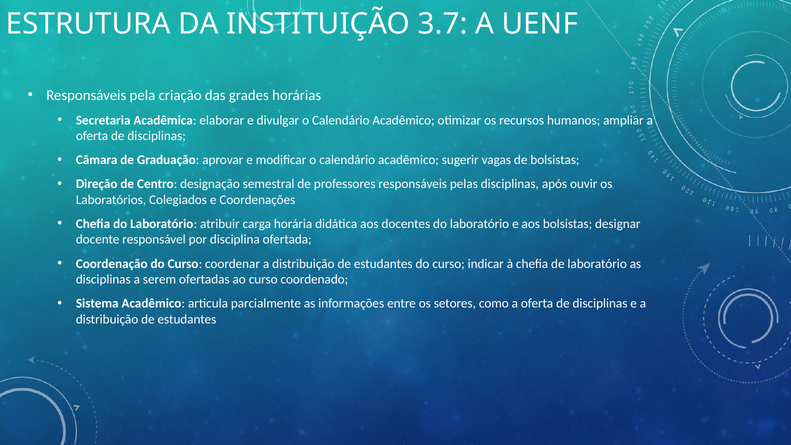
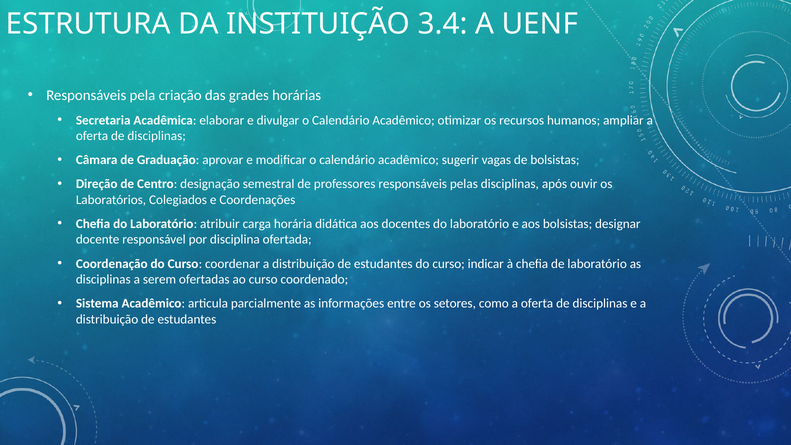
3.7: 3.7 -> 3.4
